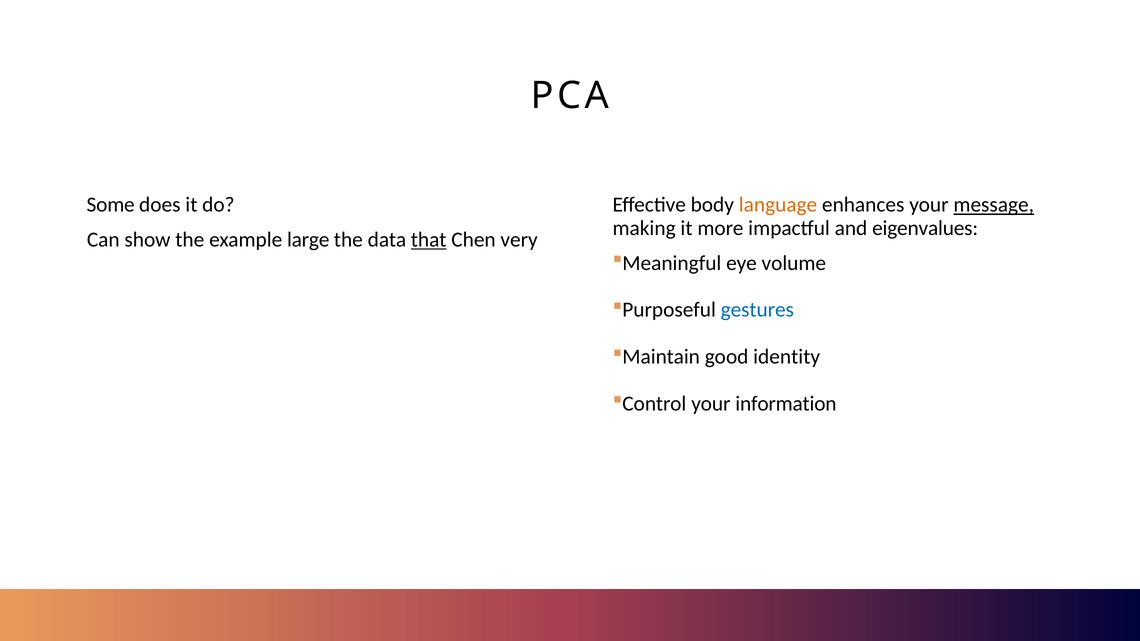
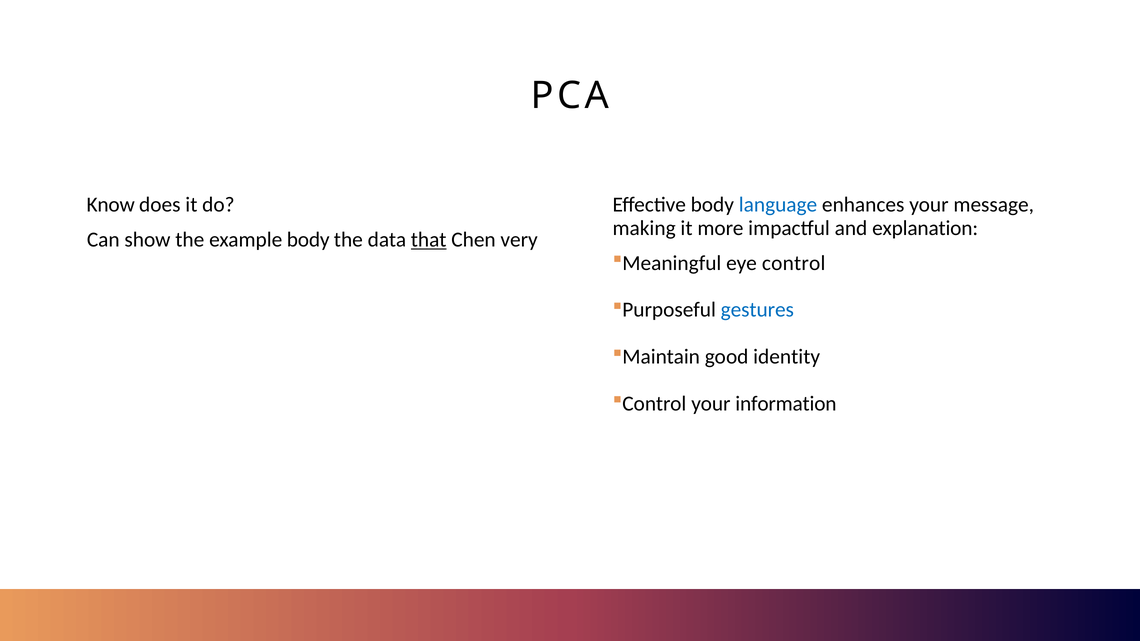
Some: Some -> Know
language colour: orange -> blue
message underline: present -> none
eigenvalues: eigenvalues -> explanation
example large: large -> body
volume: volume -> control
